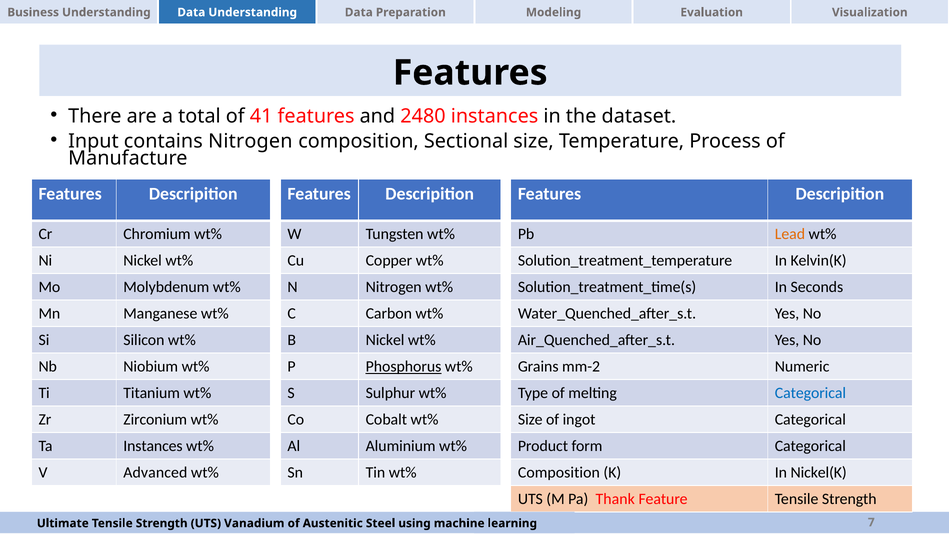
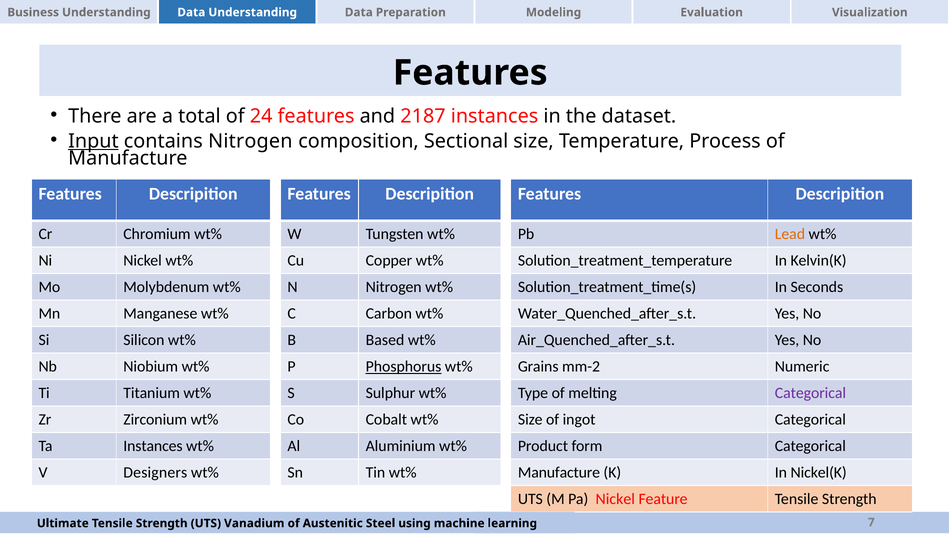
41: 41 -> 24
2480: 2480 -> 2187
Input underline: none -> present
B Nickel: Nickel -> Based
Categorical at (810, 393) colour: blue -> purple
Advanced: Advanced -> Designers
Composition at (559, 472): Composition -> Manufacture
Pa Thank: Thank -> Nickel
